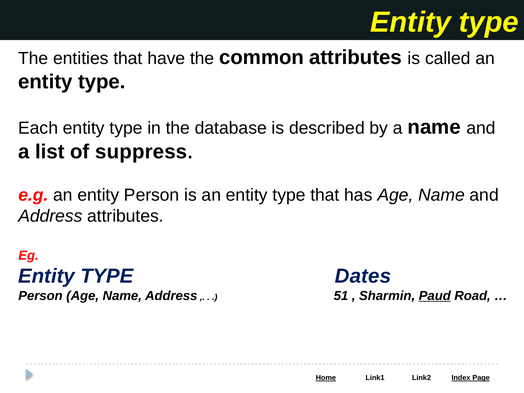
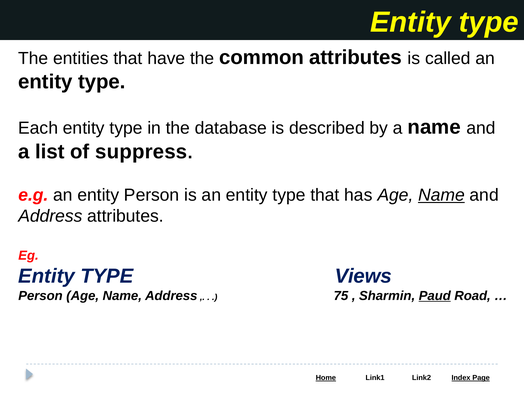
Name at (441, 195) underline: none -> present
Dates: Dates -> Views
51: 51 -> 75
